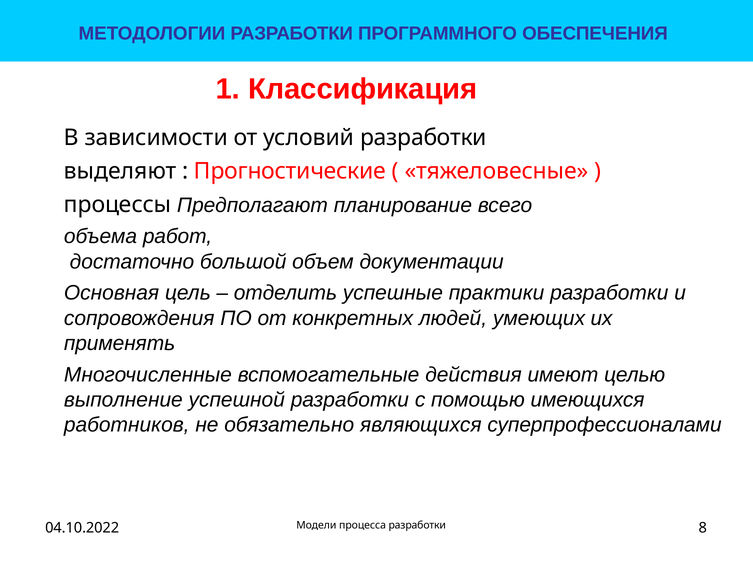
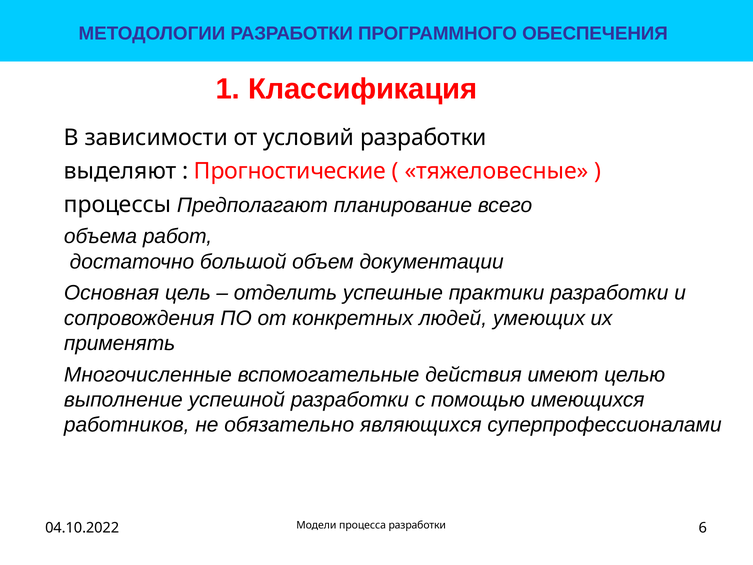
8: 8 -> 6
